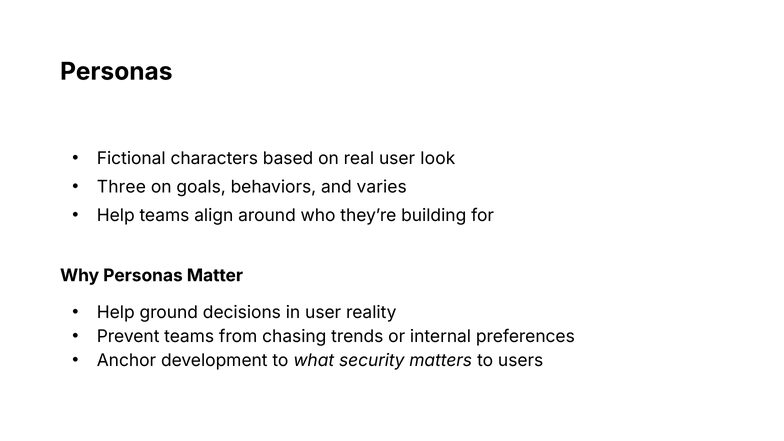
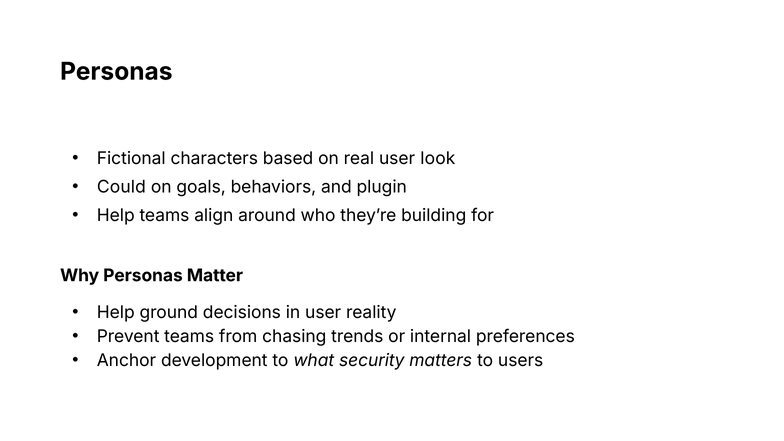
Three: Three -> Could
varies: varies -> plugin
